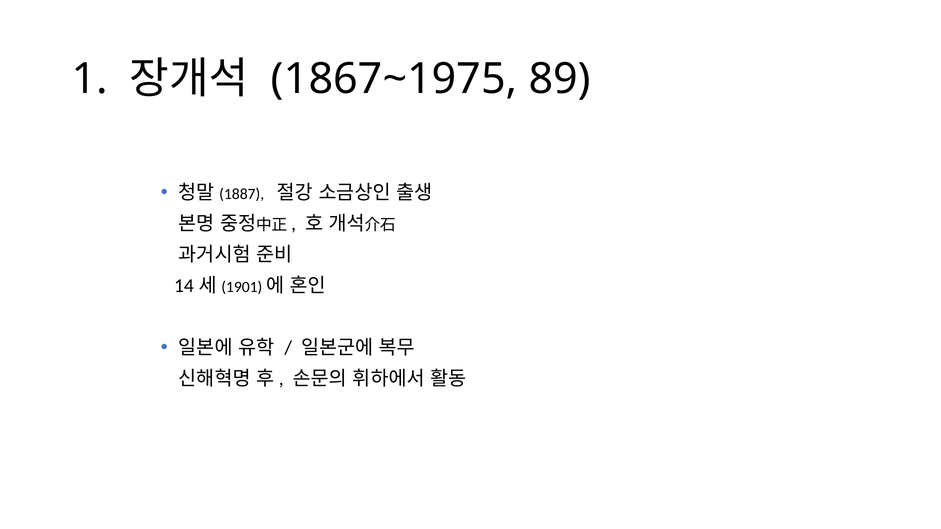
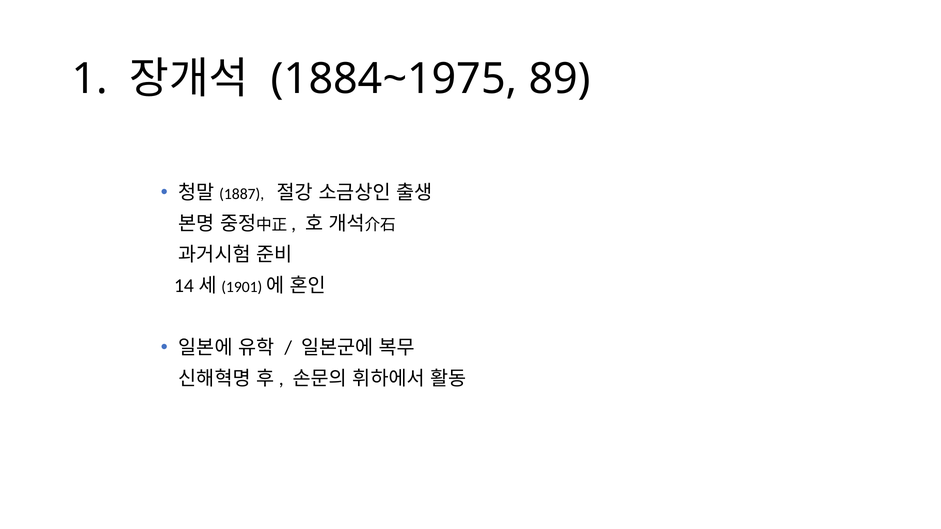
1867~1975: 1867~1975 -> 1884~1975
